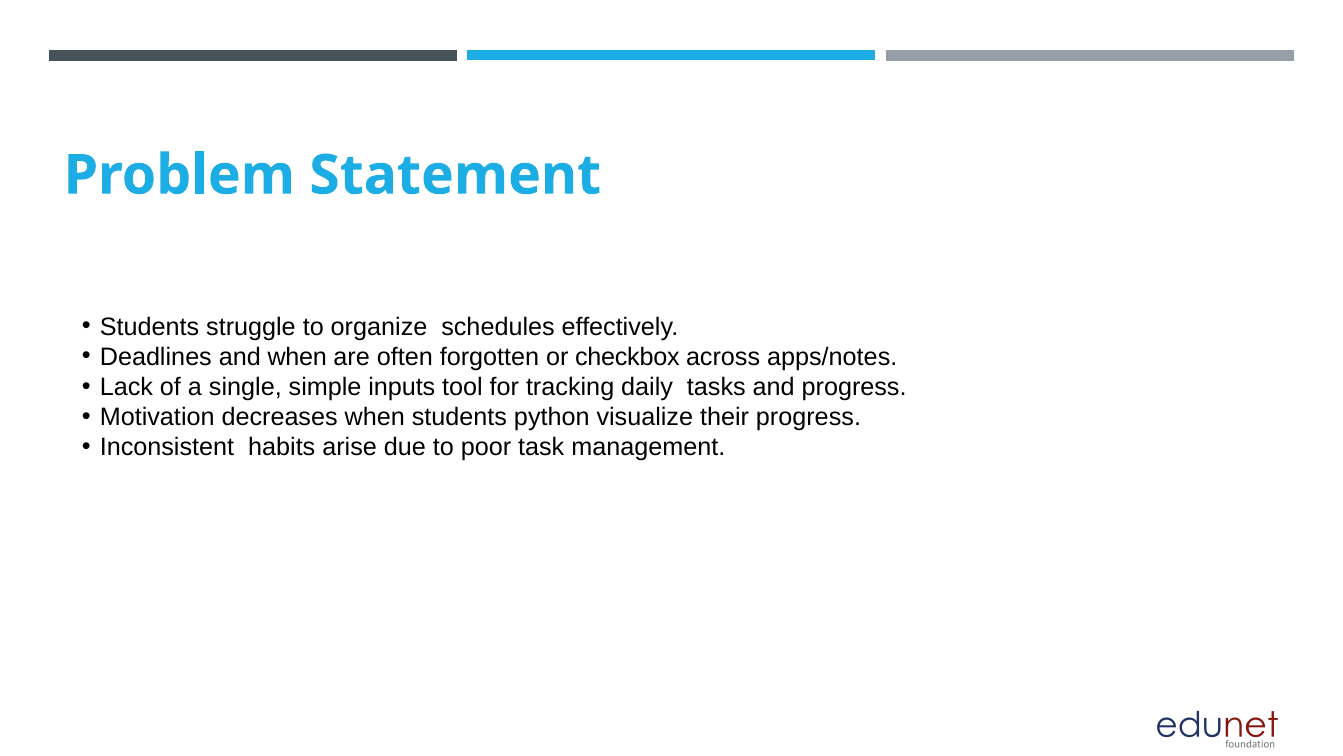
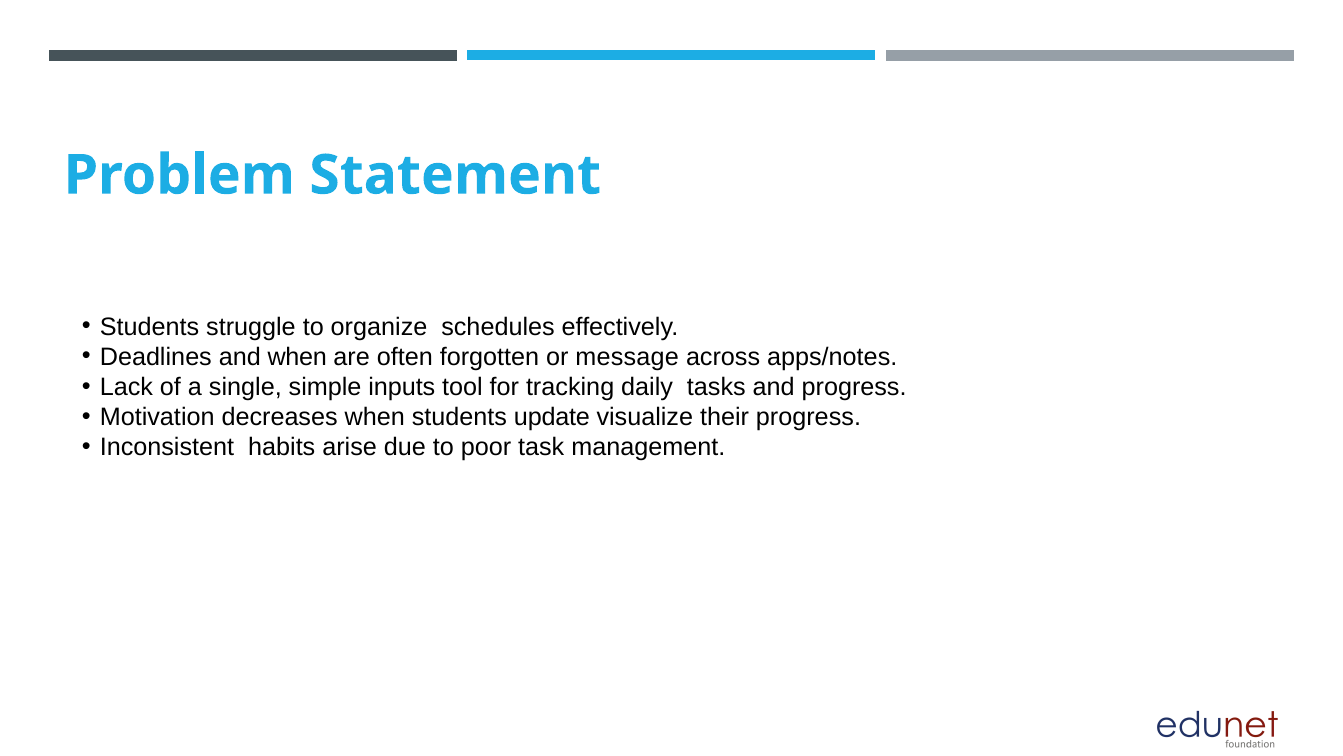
checkbox: checkbox -> message
python: python -> update
